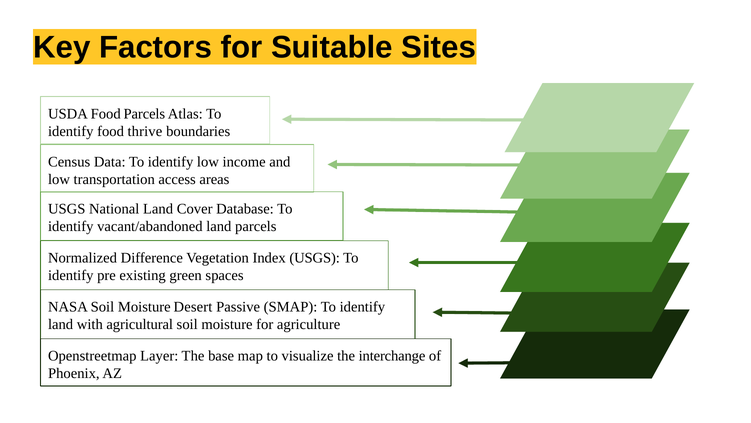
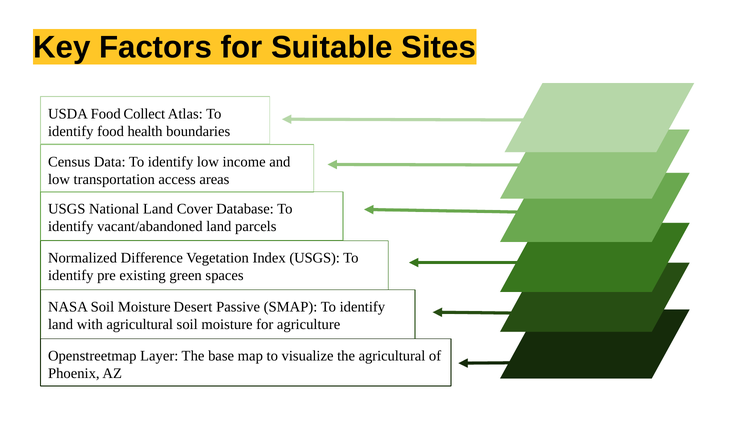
Food Parcels: Parcels -> Collect
thrive: thrive -> health
the interchange: interchange -> agricultural
